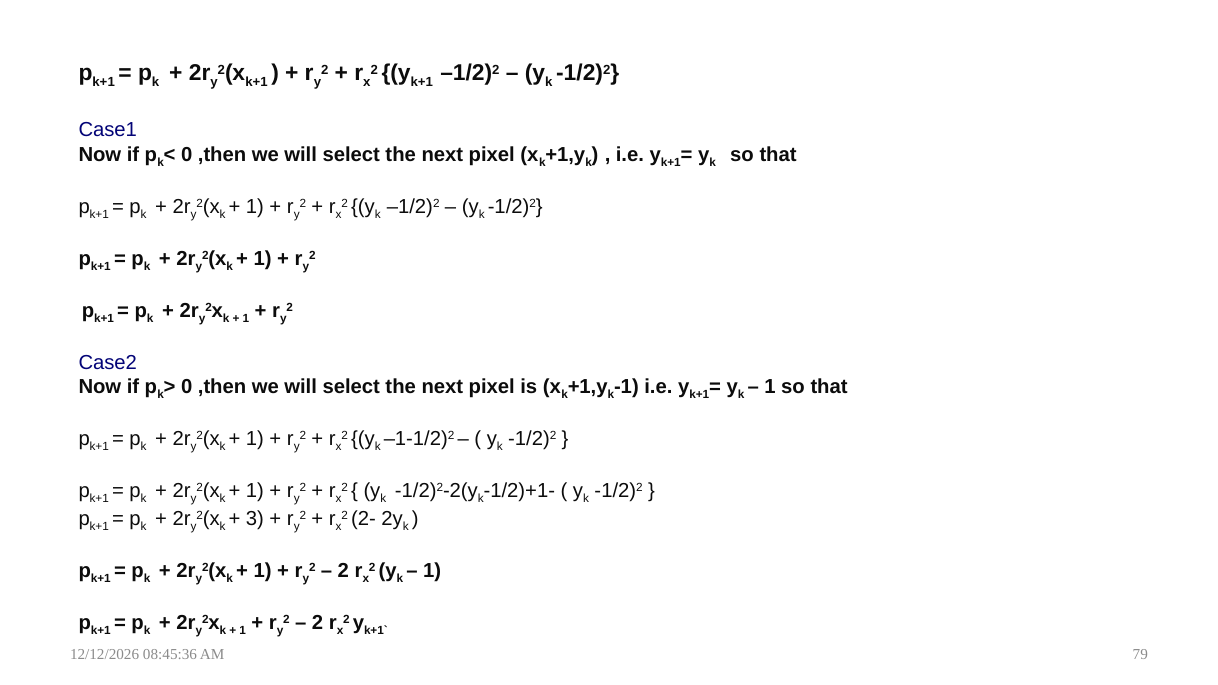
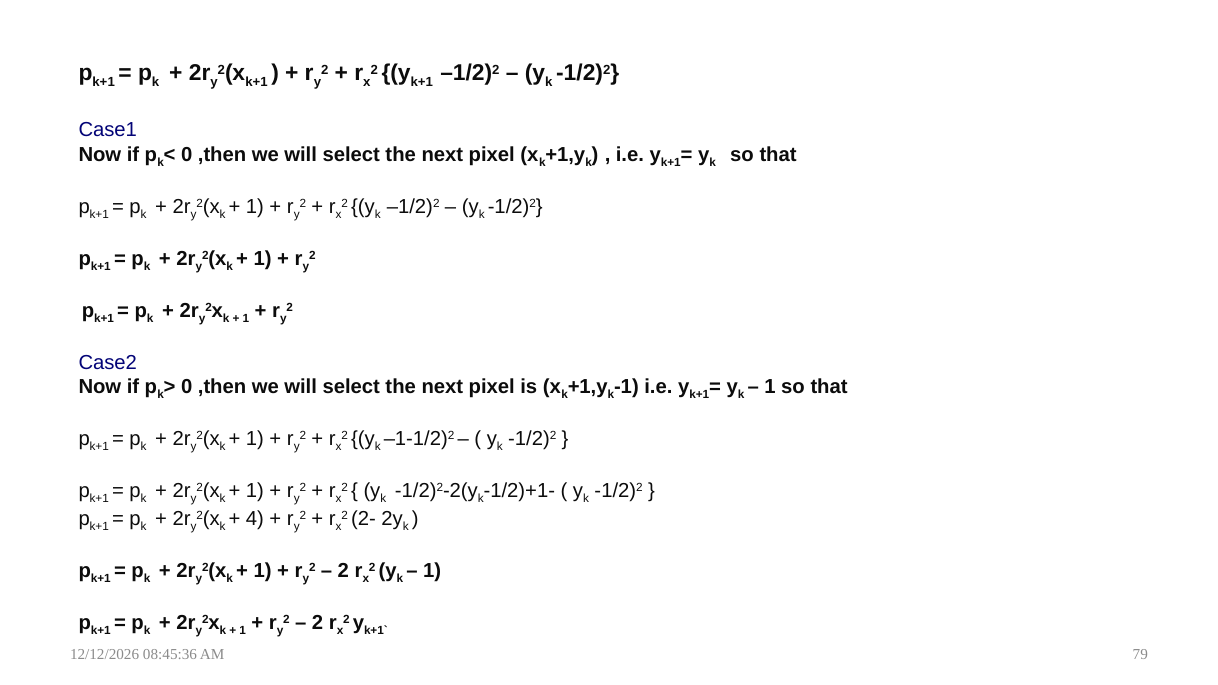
3: 3 -> 4
